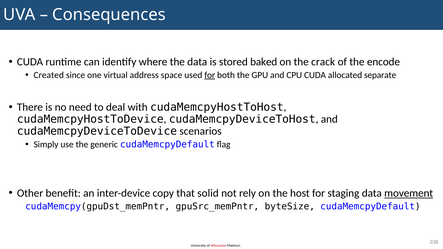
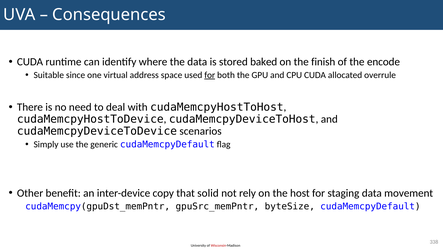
crack: crack -> finish
Created: Created -> Suitable
separate: separate -> overrule
movement underline: present -> none
